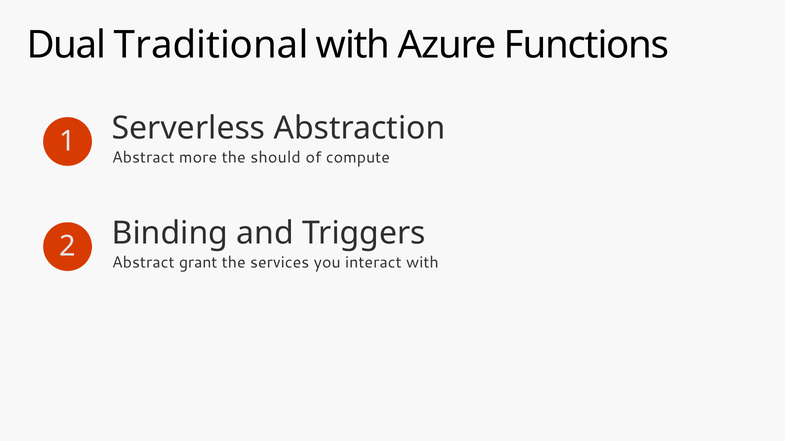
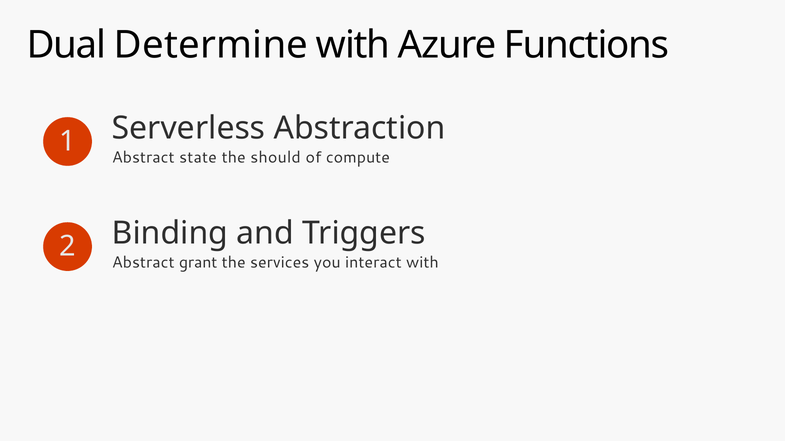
Traditional: Traditional -> Determine
more: more -> state
